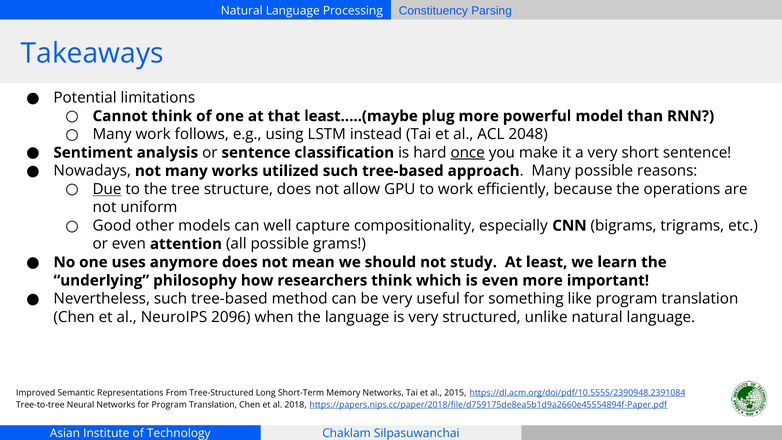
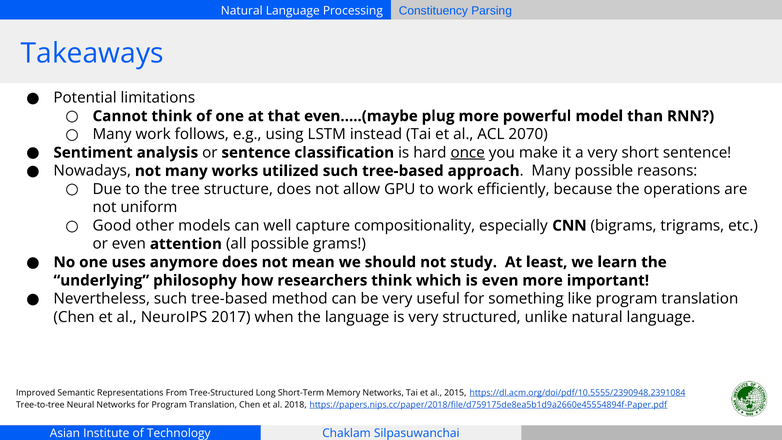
least…..(maybe: least…..(maybe -> even…..(maybe
2048: 2048 -> 2070
Due underline: present -> none
2096: 2096 -> 2017
